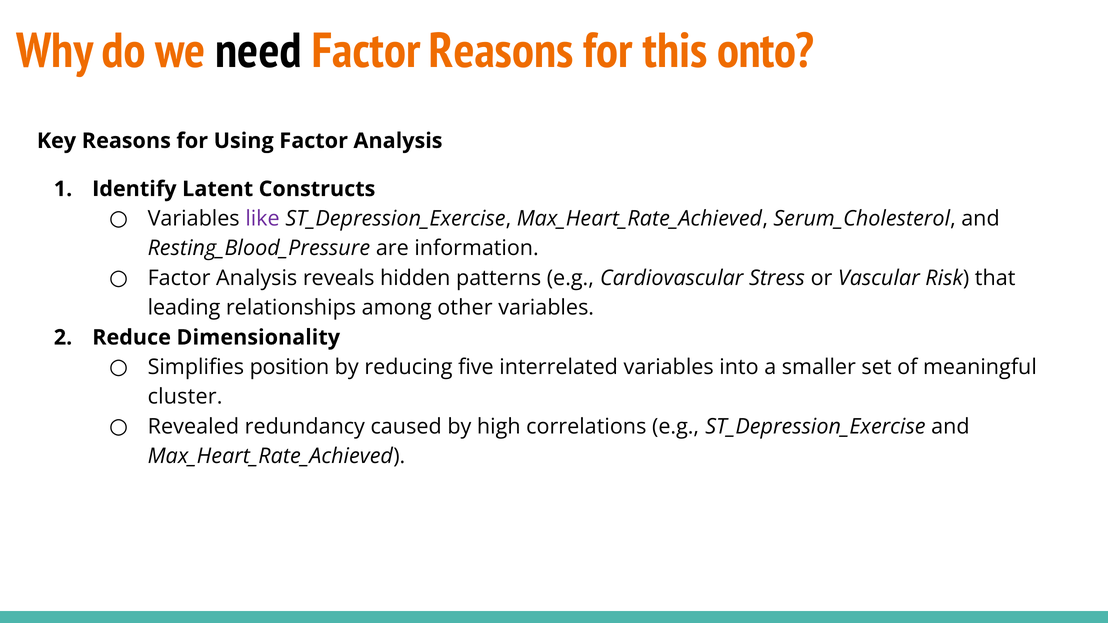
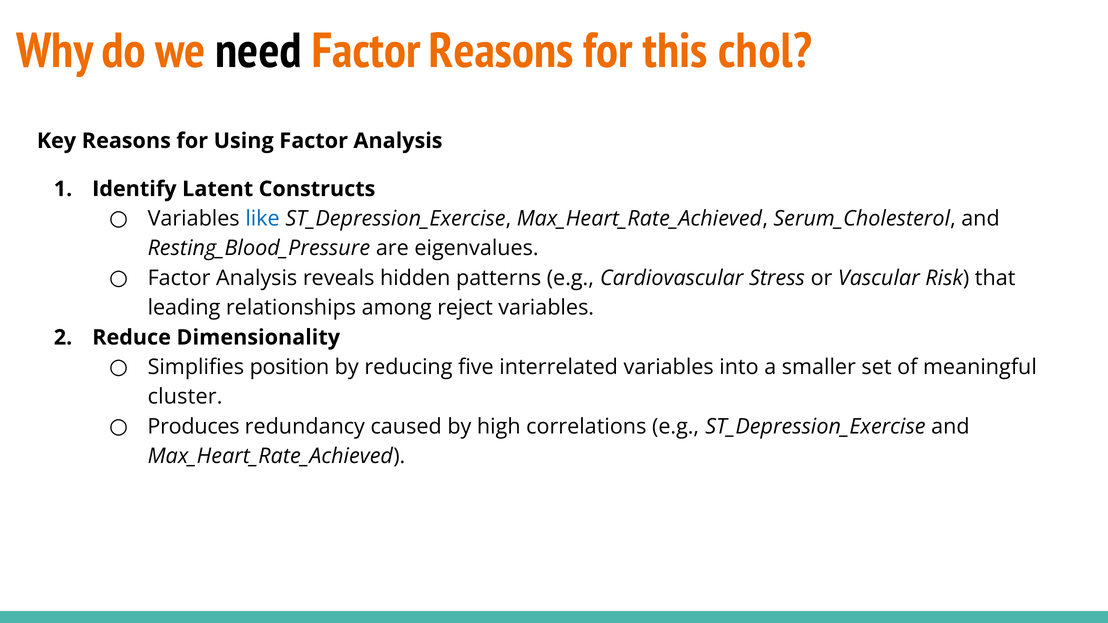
onto: onto -> chol
like colour: purple -> blue
information: information -> eigenvalues
other: other -> reject
Revealed: Revealed -> Produces
